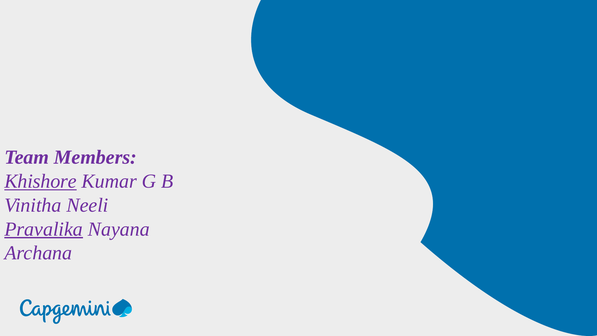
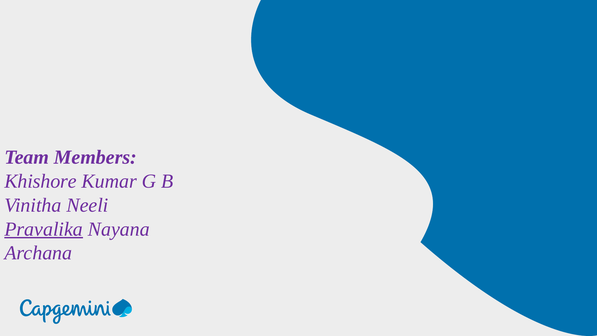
Khishore underline: present -> none
